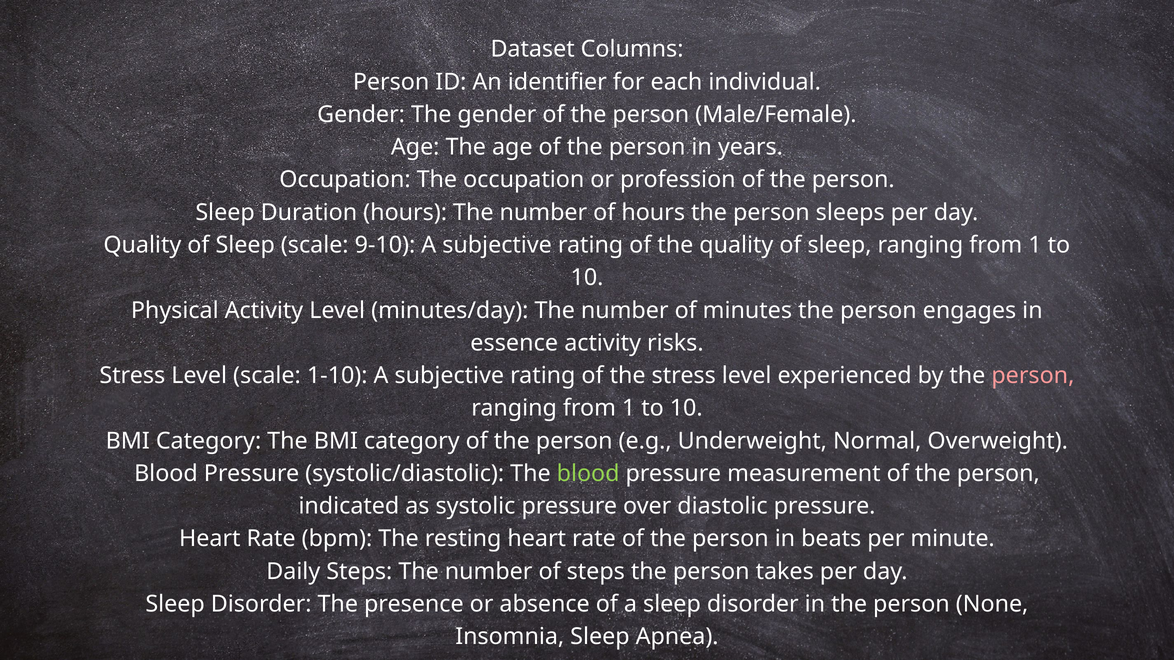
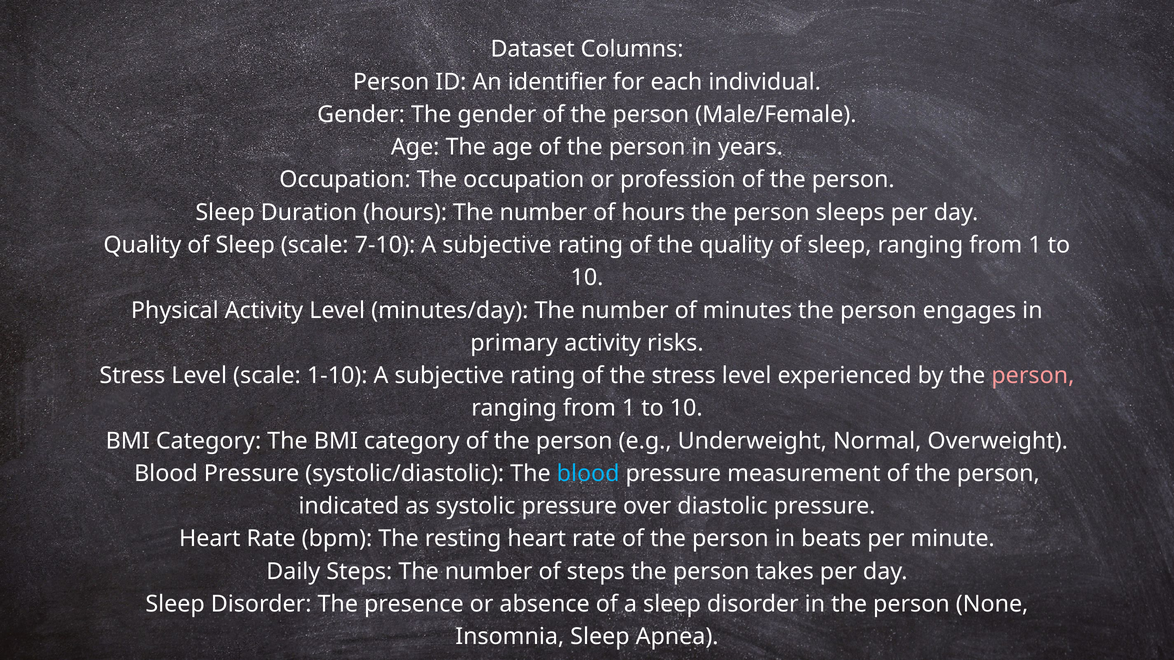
9-10: 9-10 -> 7-10
essence: essence -> primary
blood at (588, 474) colour: light green -> light blue
